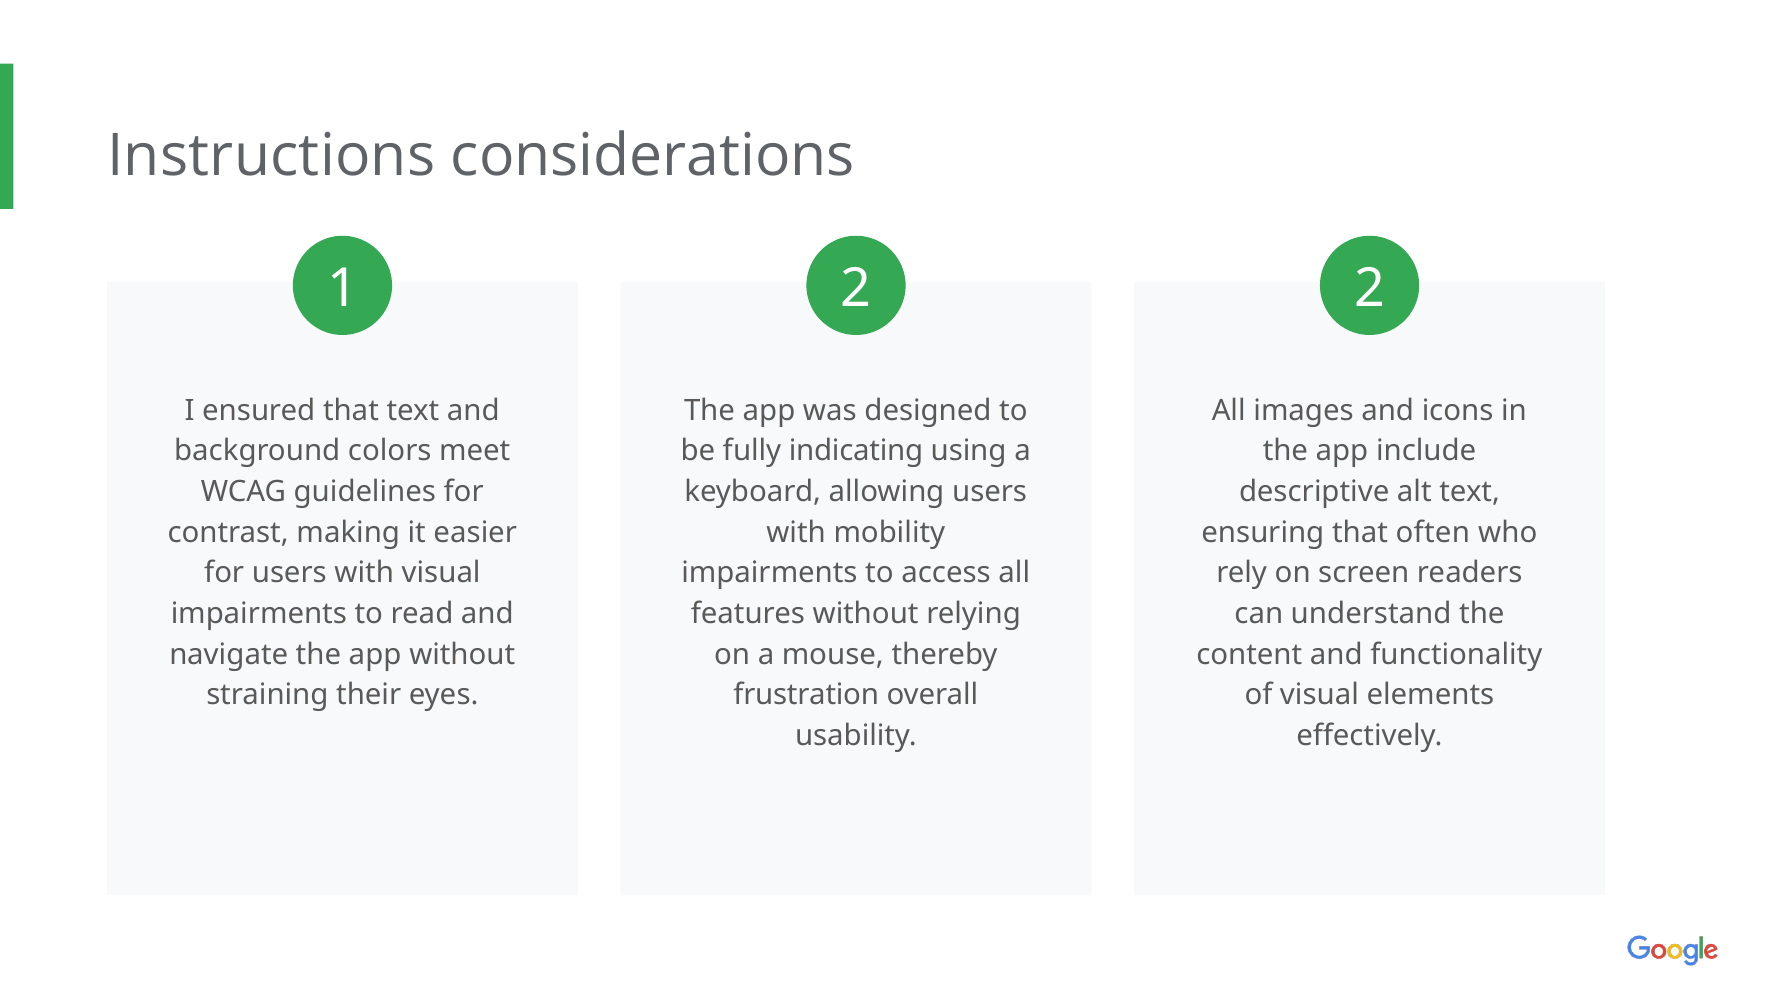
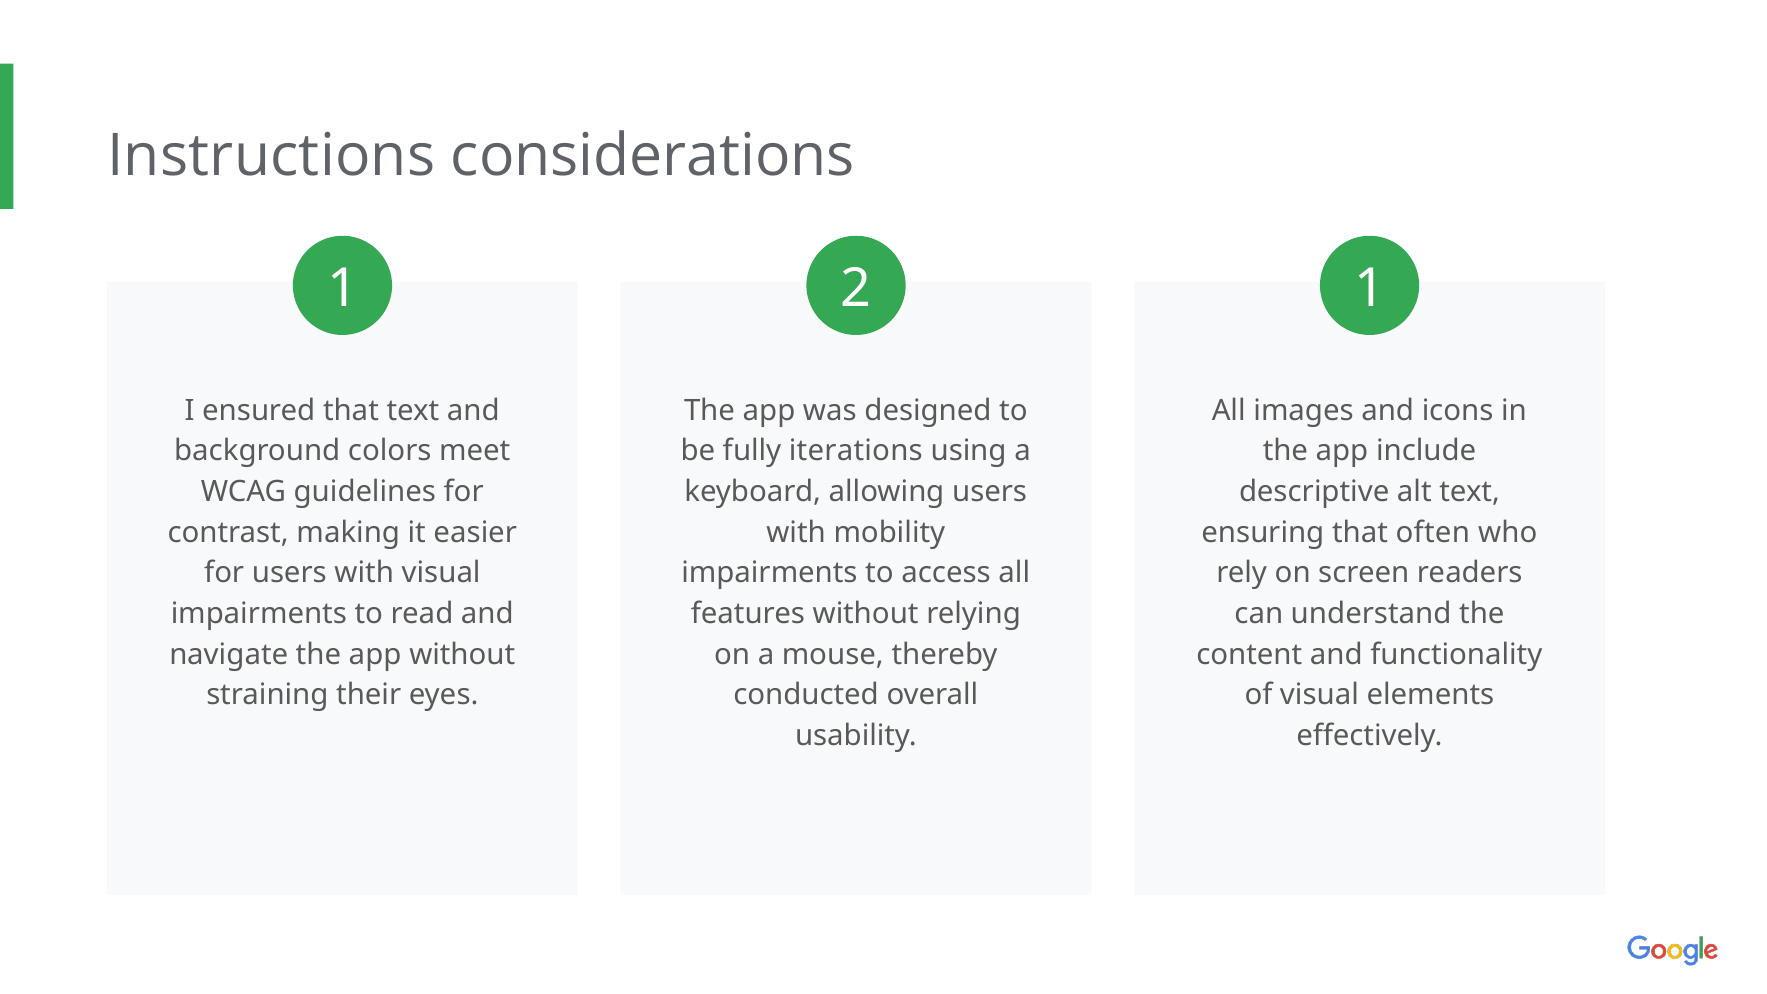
2 2: 2 -> 1
indicating: indicating -> iterations
frustration: frustration -> conducted
